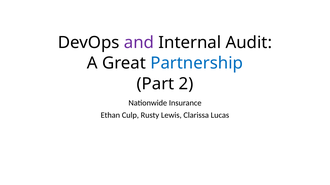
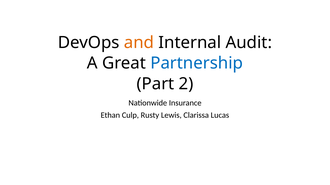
and colour: purple -> orange
